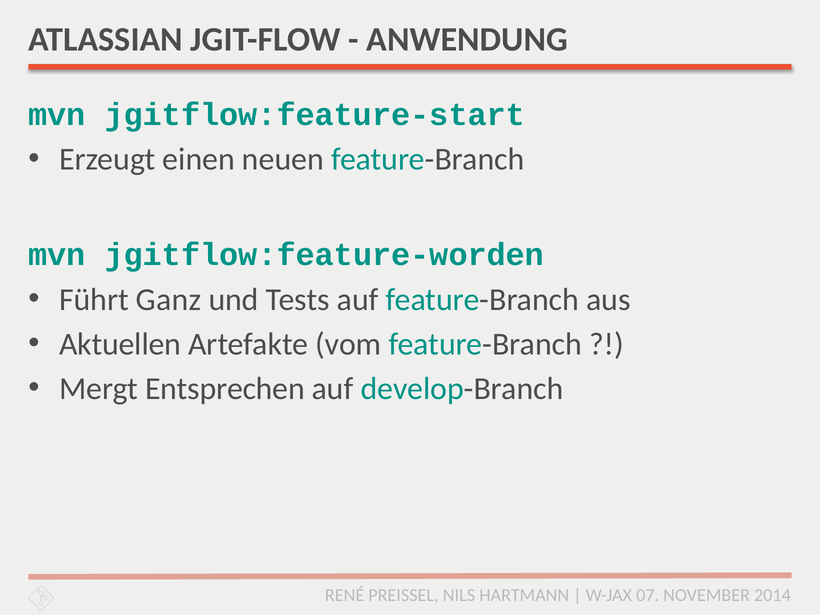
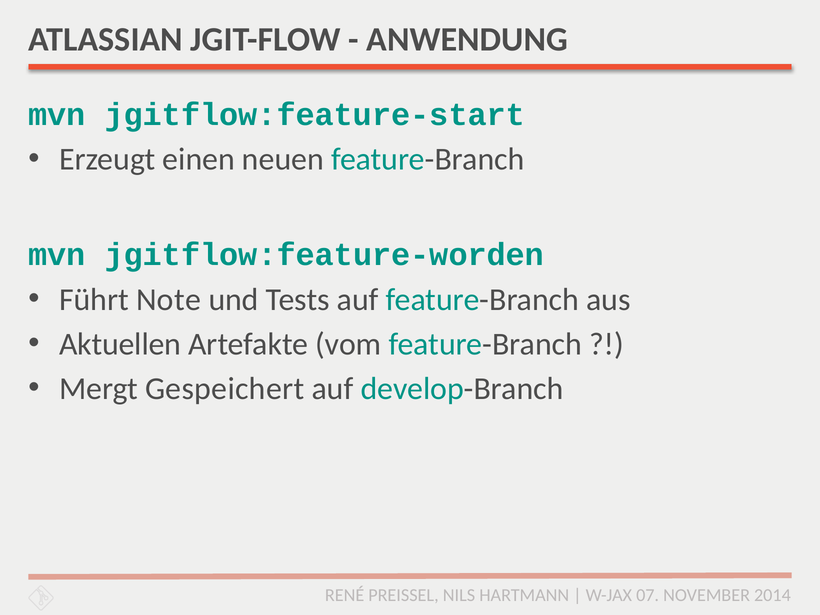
Ganz: Ganz -> Note
Entsprechen: Entsprechen -> Gespeichert
